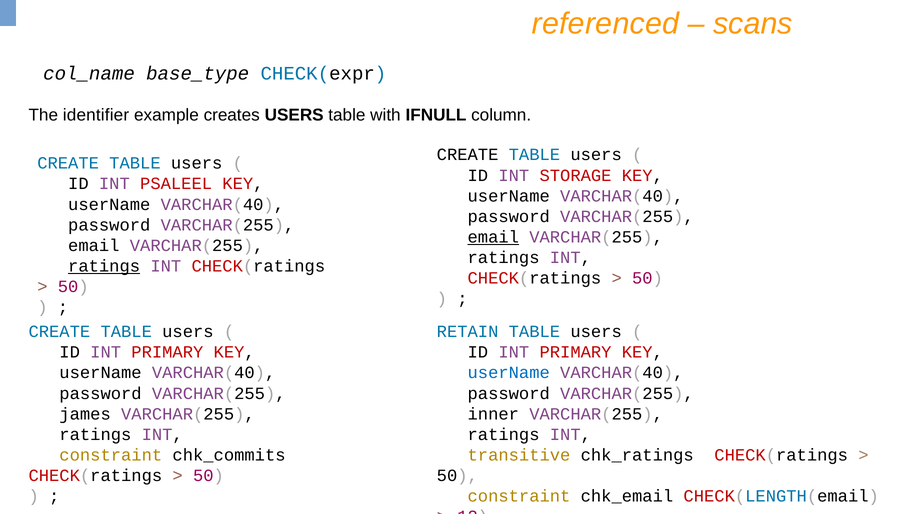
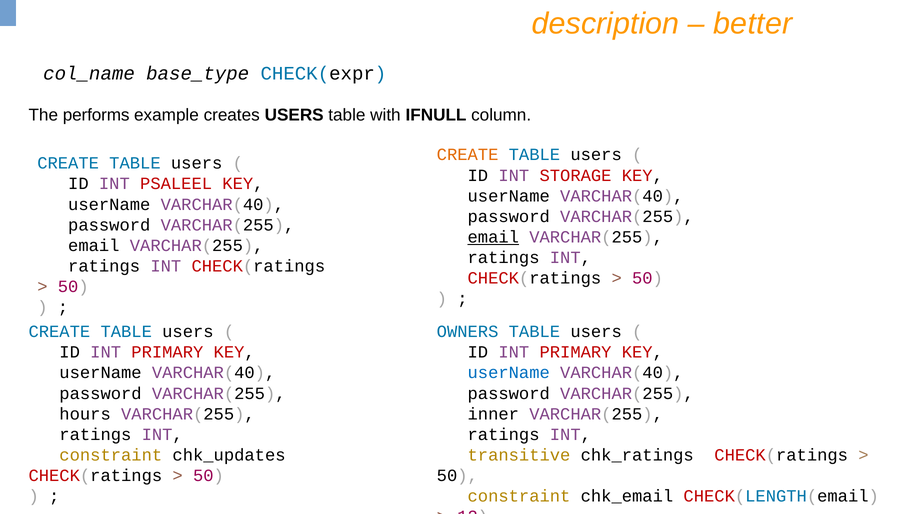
referenced: referenced -> description
scans: scans -> better
identifier: identifier -> performs
CREATE at (468, 155) colour: black -> orange
ratings at (104, 266) underline: present -> none
RETAIN: RETAIN -> OWNERS
james: james -> hours
chk_commits: chk_commits -> chk_updates
